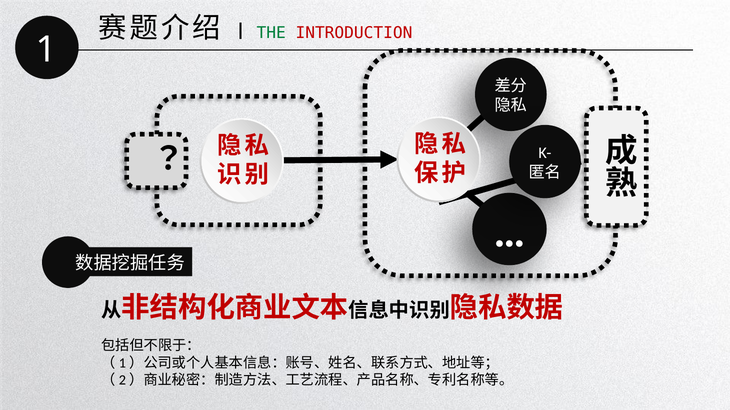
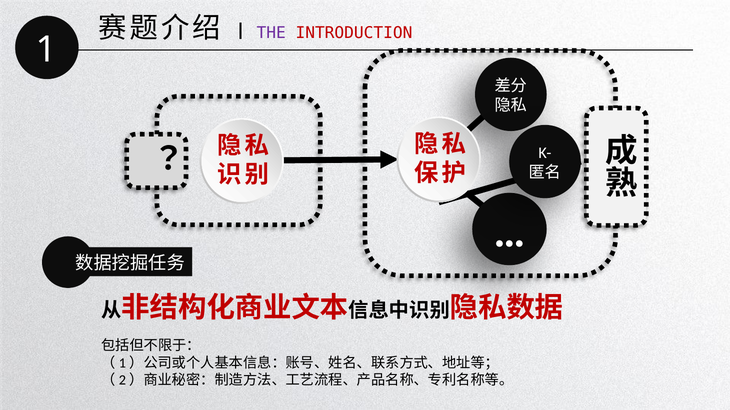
THE colour: green -> purple
